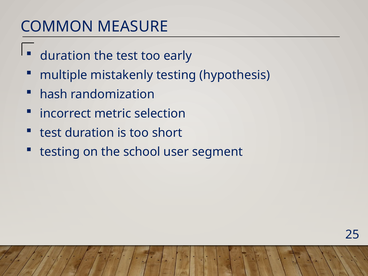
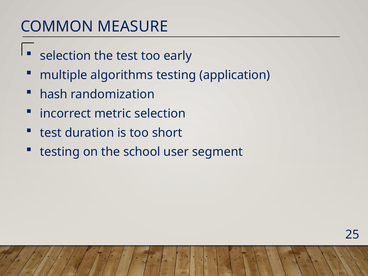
duration at (65, 56): duration -> selection
mistakenly: mistakenly -> algorithms
hypothesis: hypothesis -> application
